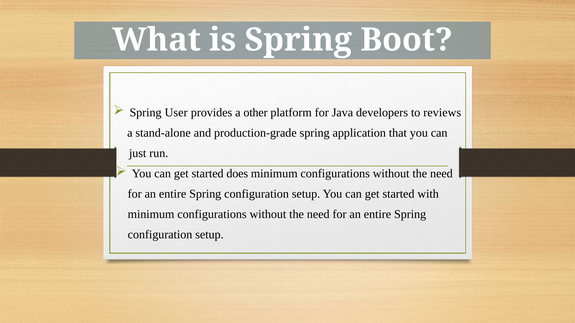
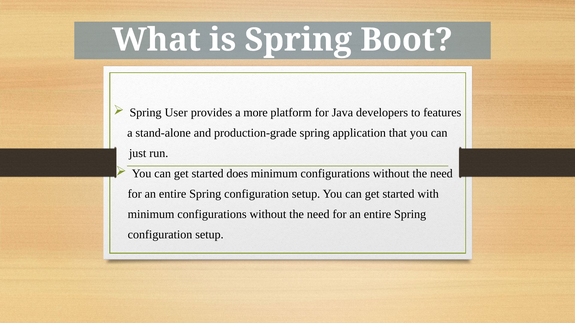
other: other -> more
reviews: reviews -> features
